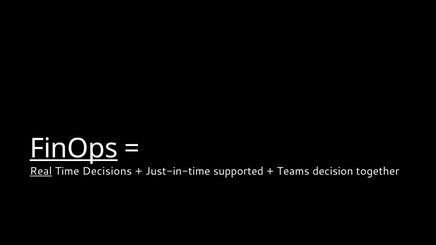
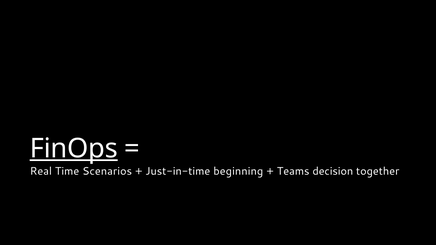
Real underline: present -> none
Decisions: Decisions -> Scenarios
supported: supported -> beginning
